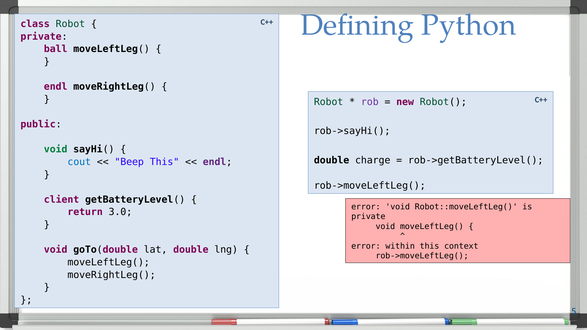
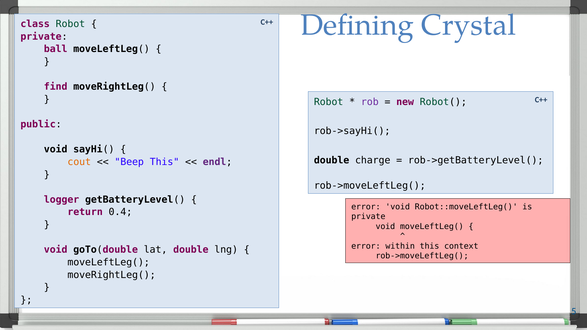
Python: Python -> Crystal
endl at (56, 87): endl -> find
void at (56, 149) colour: green -> black
cout colour: blue -> orange
client: client -> logger
3.0: 3.0 -> 0.4
